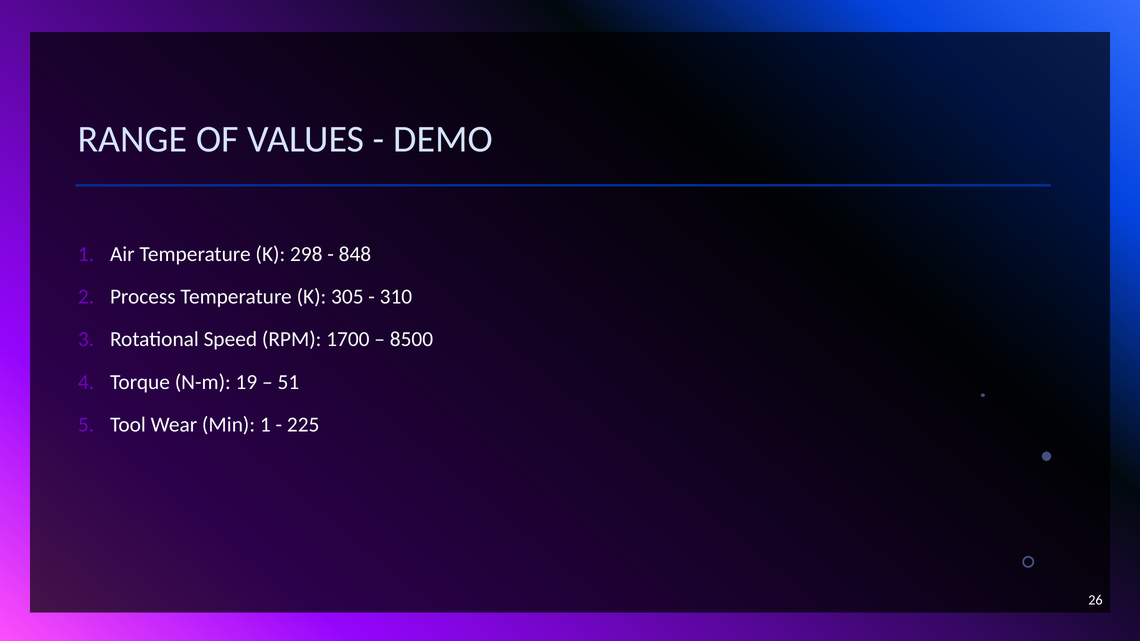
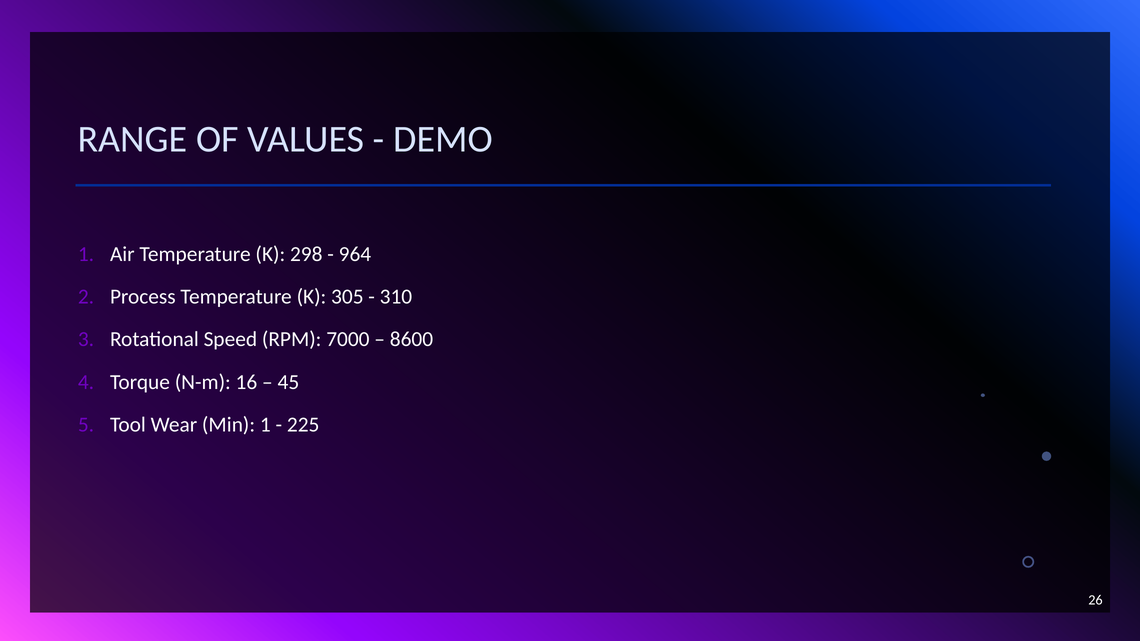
848: 848 -> 964
1700: 1700 -> 7000
8500: 8500 -> 8600
19: 19 -> 16
51: 51 -> 45
